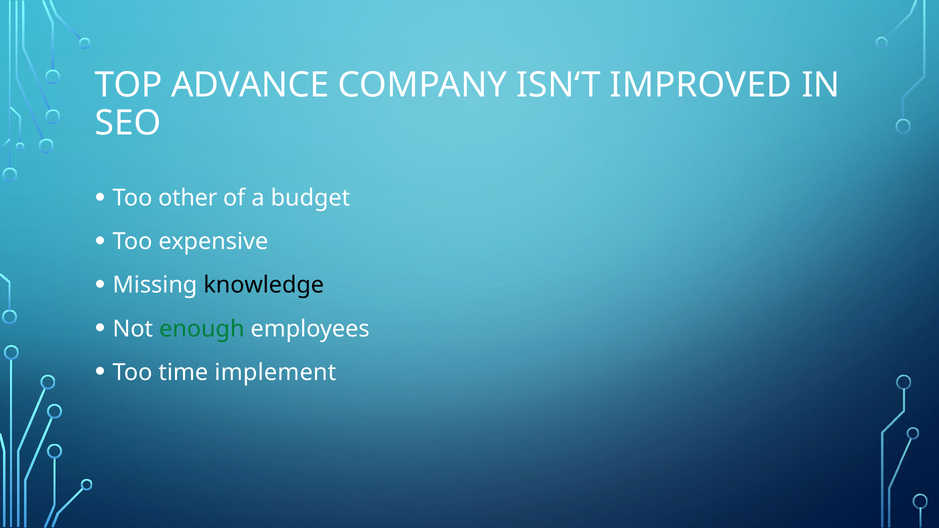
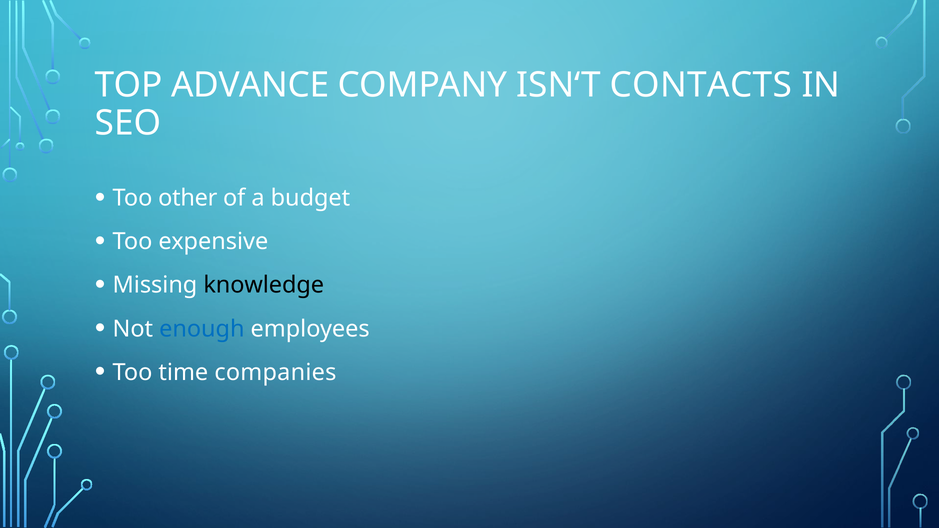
IMPROVED: IMPROVED -> CONTACTS
enough colour: green -> blue
implement: implement -> companies
